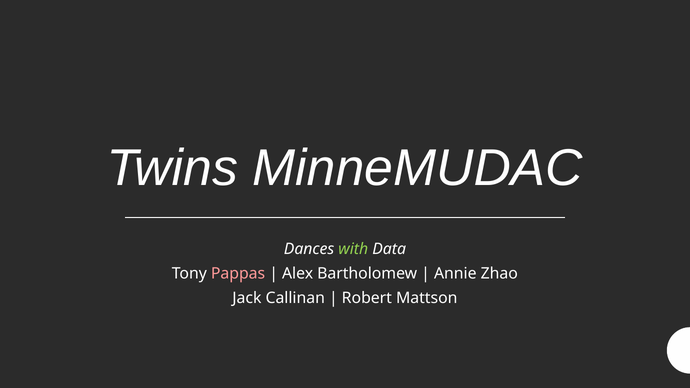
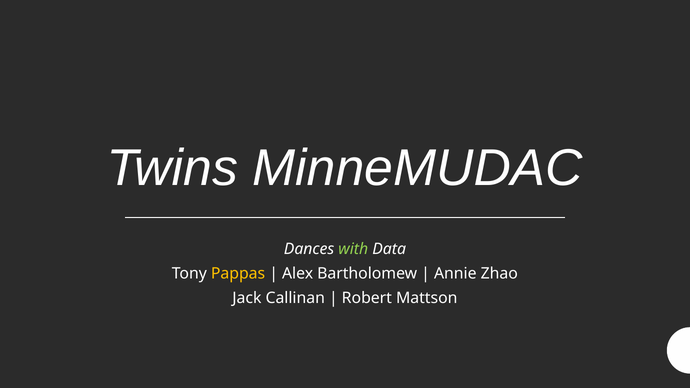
Pappas colour: pink -> yellow
